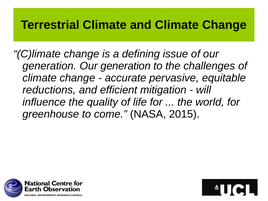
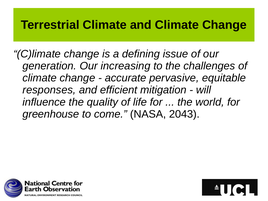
generation Our generation: generation -> increasing
reductions: reductions -> responses
2015: 2015 -> 2043
